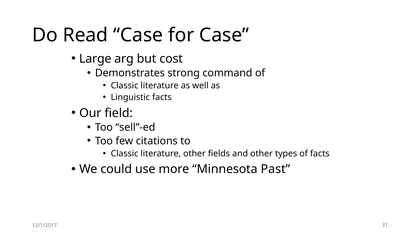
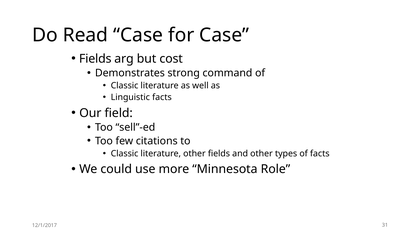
Large at (95, 59): Large -> Fields
Past: Past -> Role
